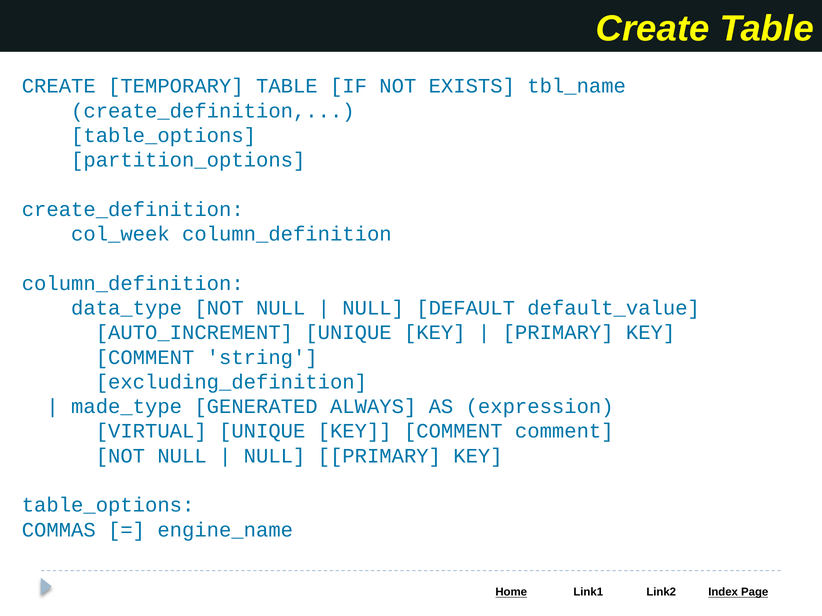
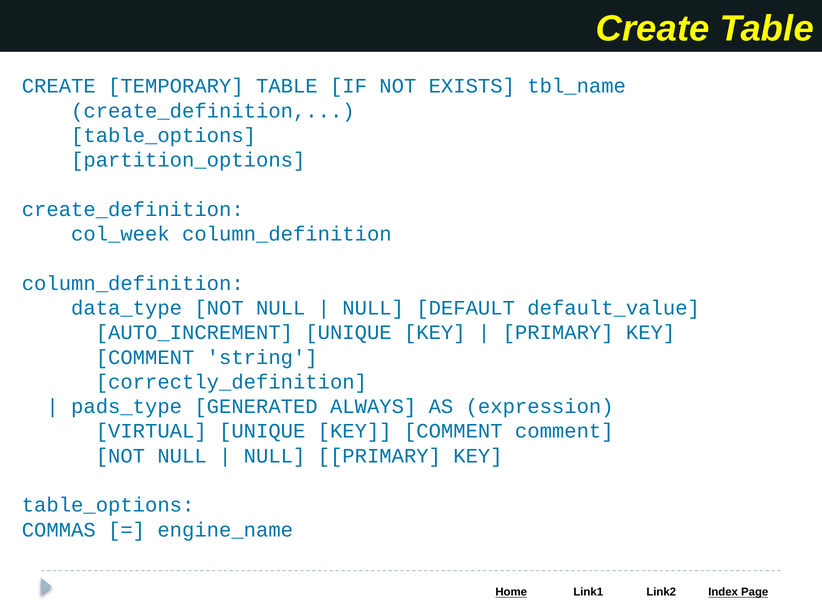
excluding_definition: excluding_definition -> correctly_definition
made_type: made_type -> pads_type
